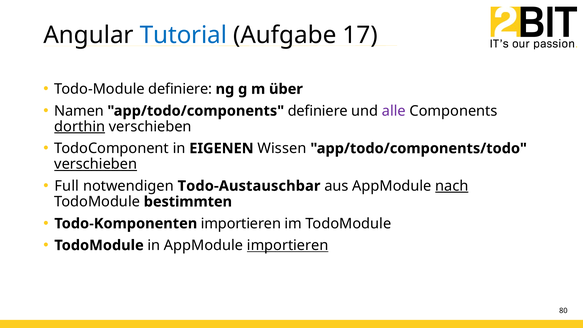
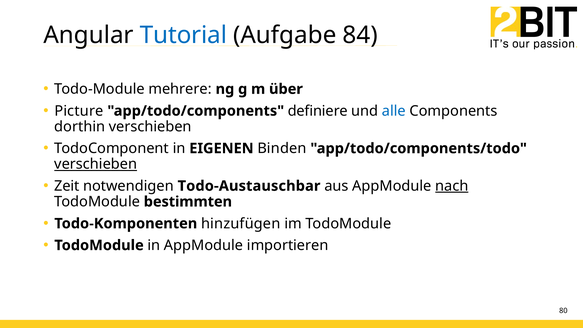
17: 17 -> 84
Todo-Module definiere: definiere -> mehrere
Namen: Namen -> Picture
alle colour: purple -> blue
dorthin underline: present -> none
Wissen: Wissen -> Binden
Full: Full -> Zeit
Todo-Komponenten importieren: importieren -> hinzufügen
importieren at (288, 245) underline: present -> none
